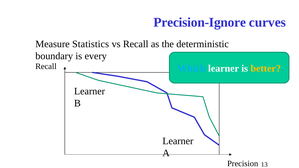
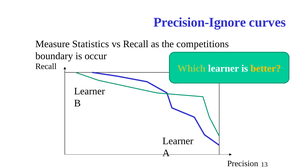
deterministic: deterministic -> competitions
every: every -> occur
Which colour: light blue -> light green
